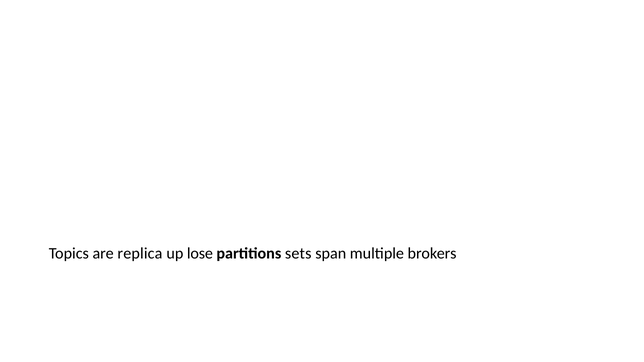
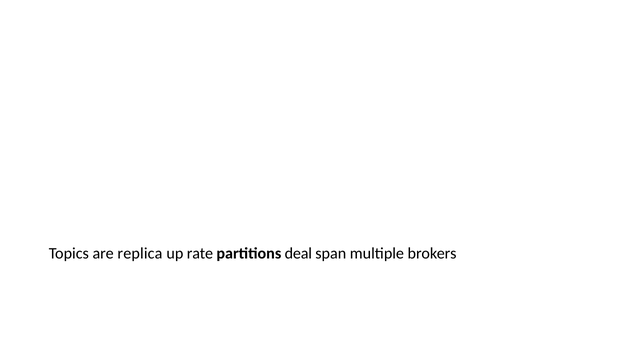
lose: lose -> rate
sets: sets -> deal
